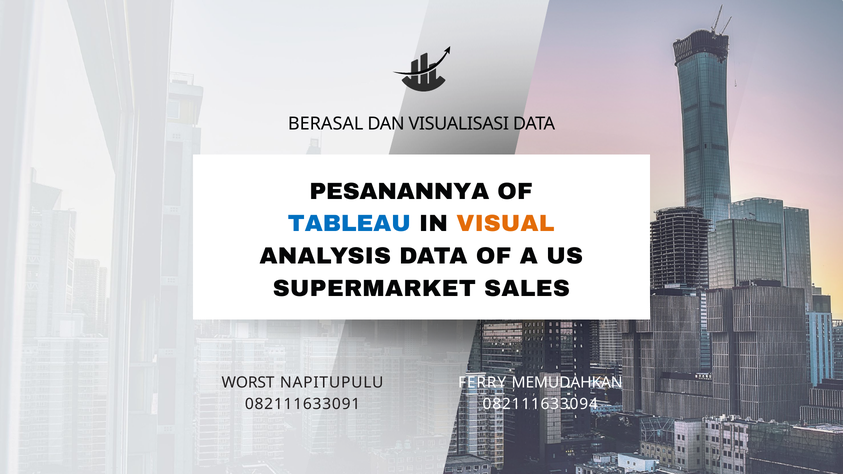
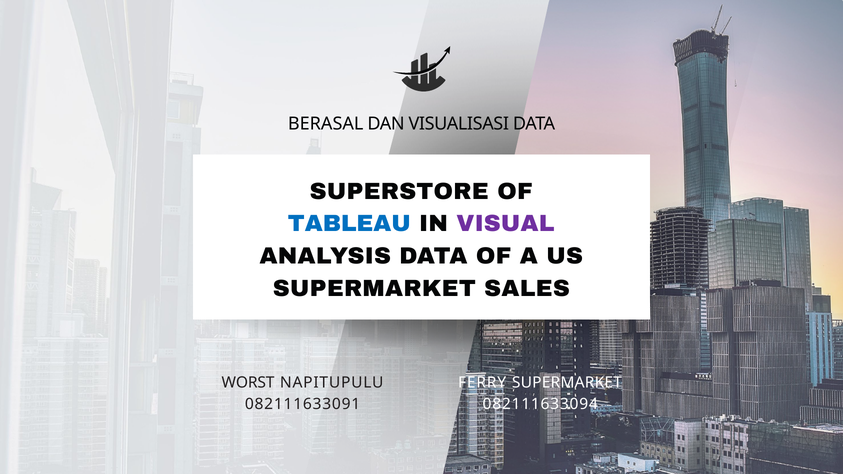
PESANANNYA: PESANANNYA -> SUPERSTORE
VISUAL colour: orange -> purple
FERRY MEMUDAHKAN: MEMUDAHKAN -> SUPERMARKET
